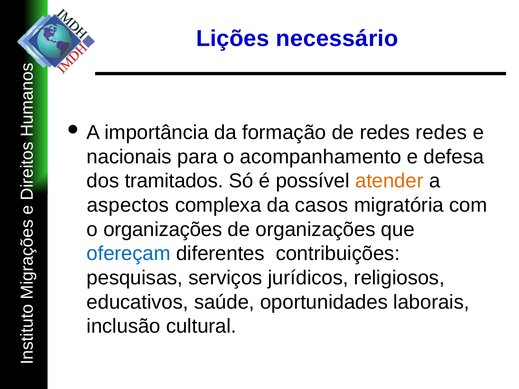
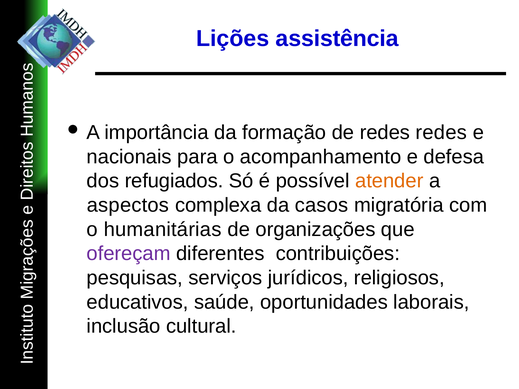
necessário: necessário -> assistência
tramitados: tramitados -> refugiados
o organizações: organizações -> humanitárias
ofereçam colour: blue -> purple
